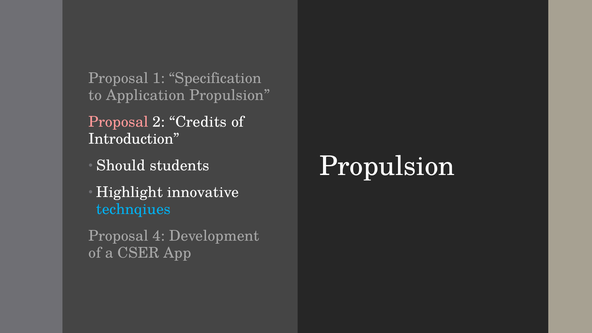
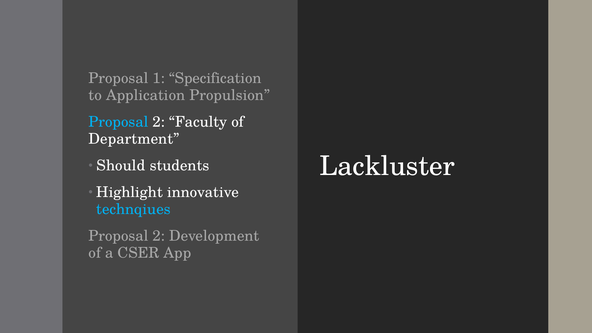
Proposal at (118, 122) colour: pink -> light blue
Credits: Credits -> Faculty
Introduction: Introduction -> Department
Propulsion at (387, 166): Propulsion -> Lackluster
4 at (159, 236): 4 -> 2
